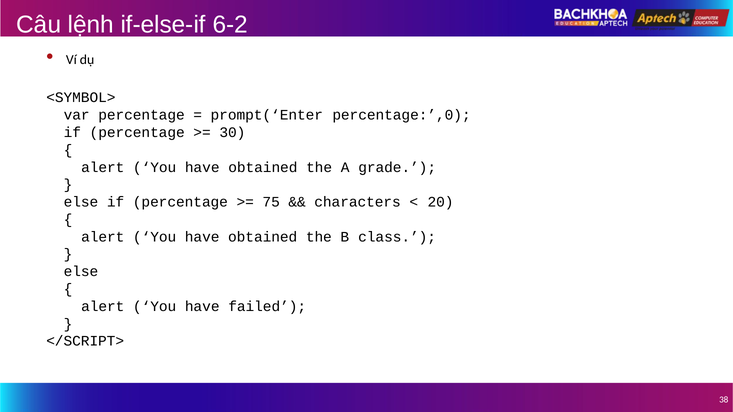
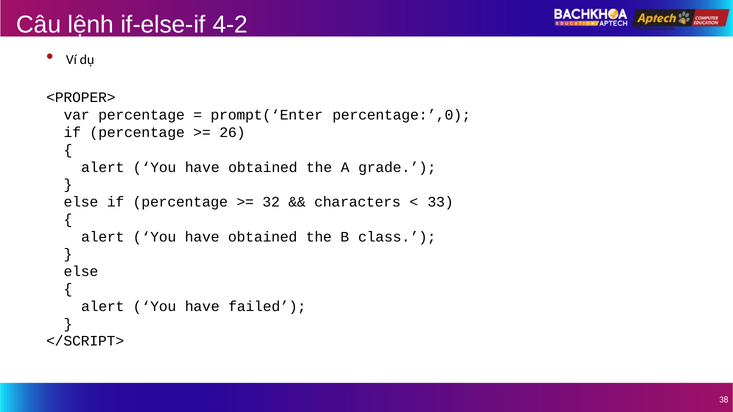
6-2: 6-2 -> 4-2
<SYMBOL>: <SYMBOL> -> <PROPER>
30: 30 -> 26
75: 75 -> 32
20: 20 -> 33
